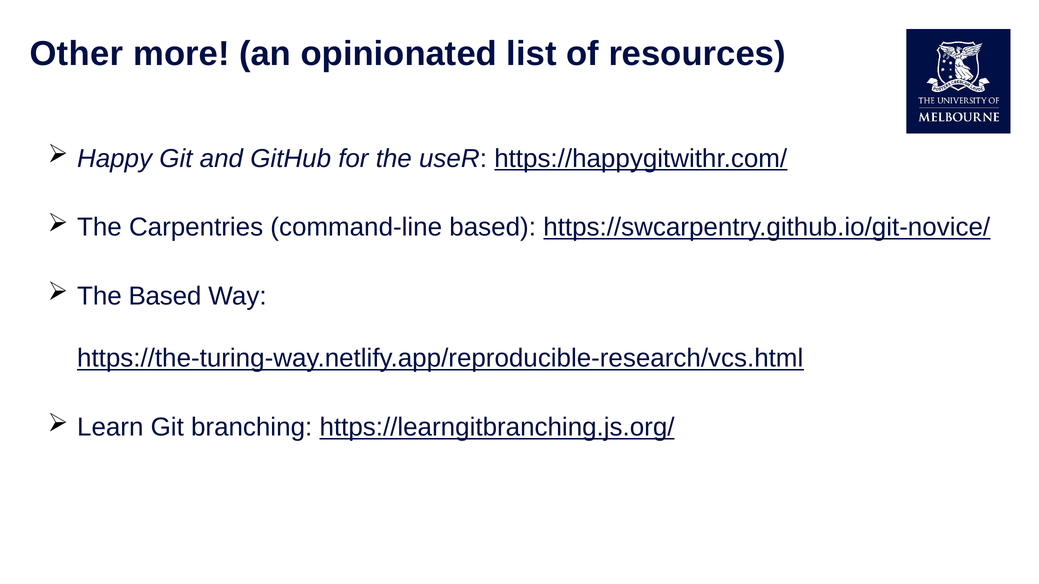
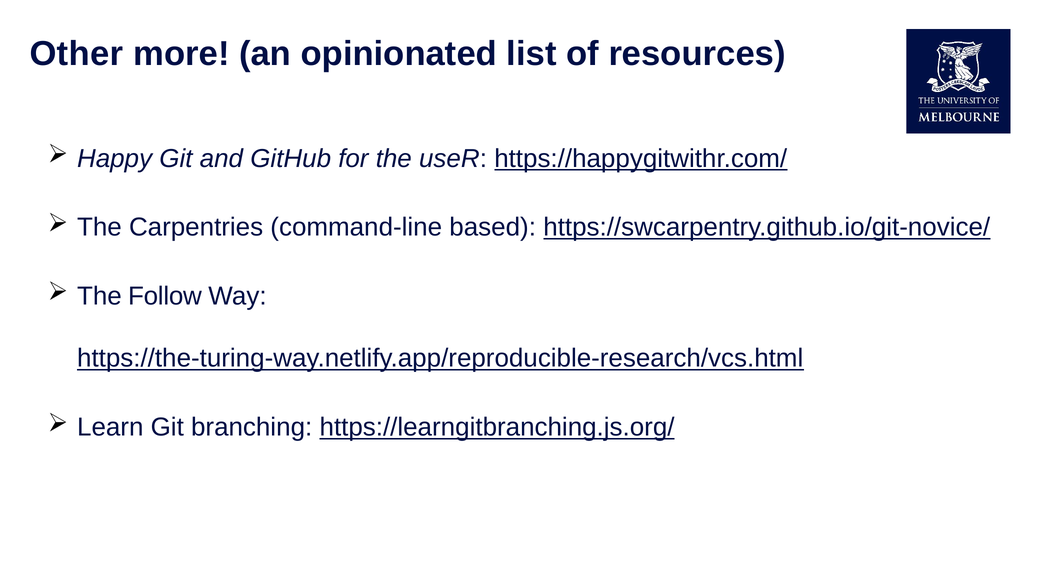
The Based: Based -> Follow
